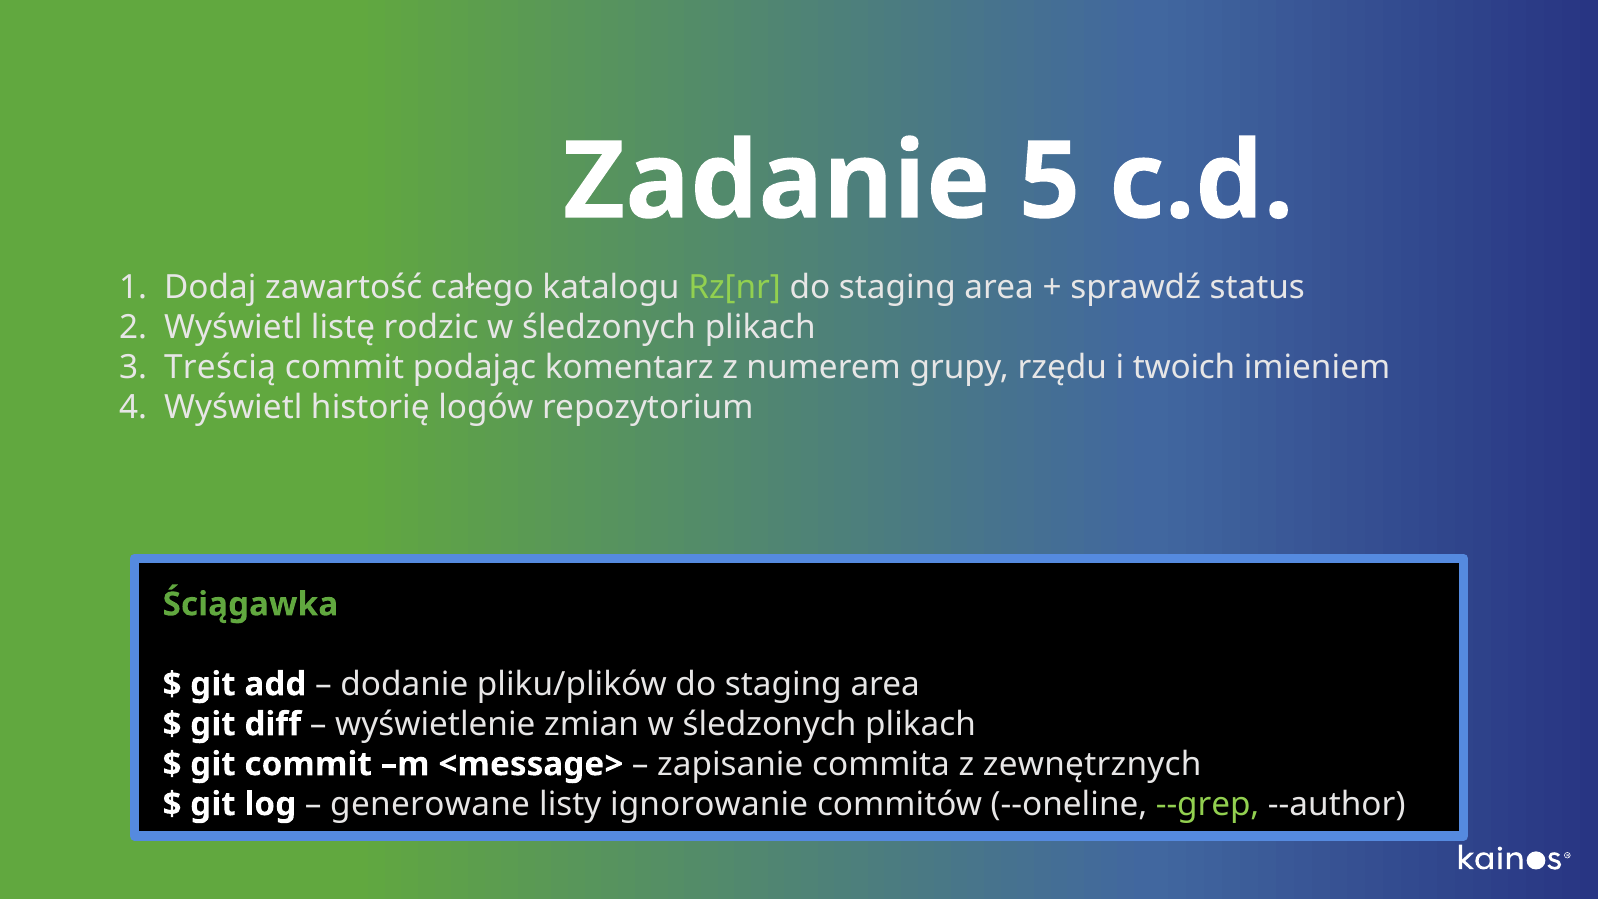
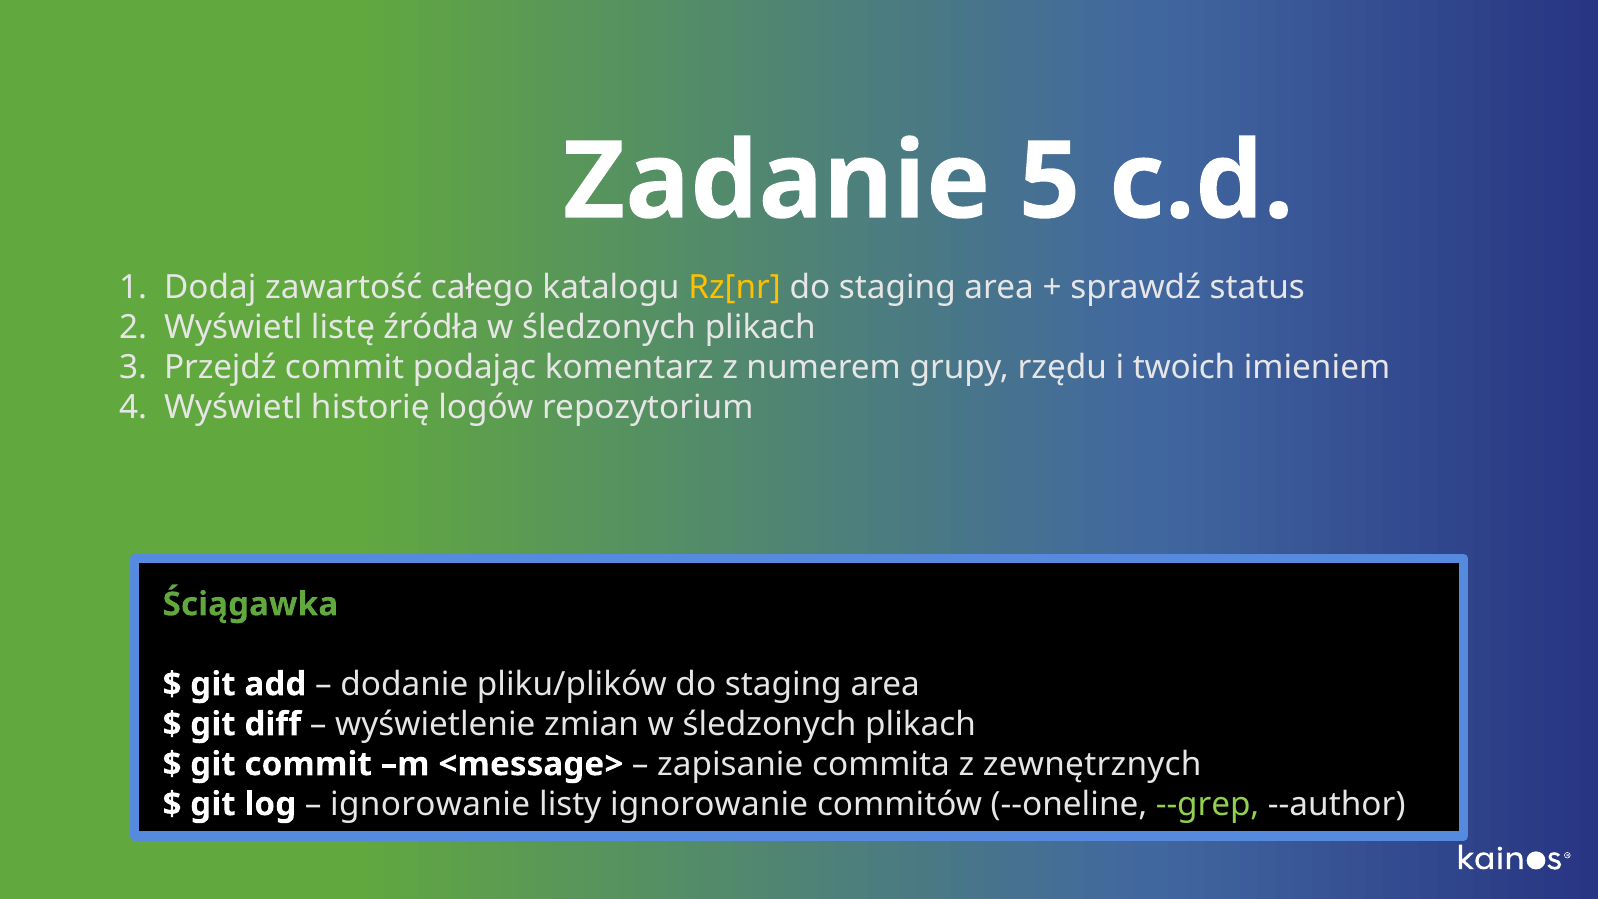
Rz[nr colour: light green -> yellow
rodzic: rodzic -> źródła
Treścią: Treścią -> Przejdź
generowane at (430, 804): generowane -> ignorowanie
